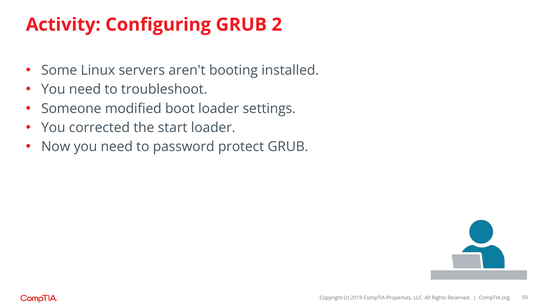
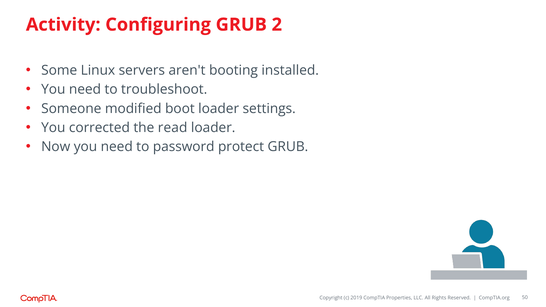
start: start -> read
